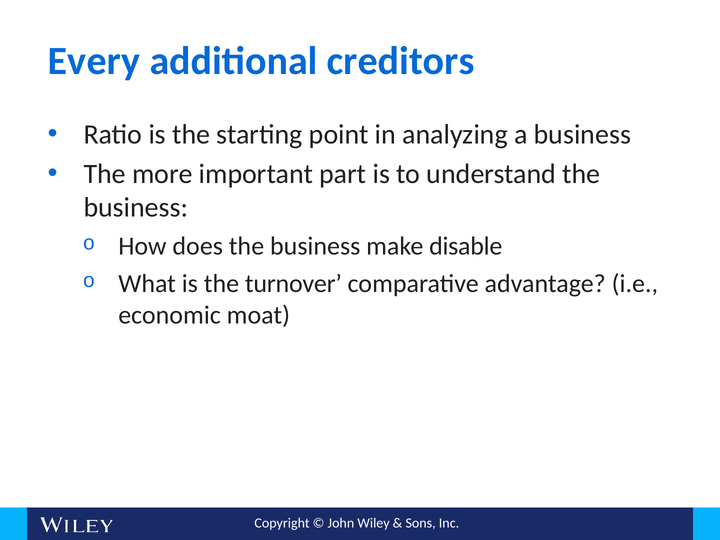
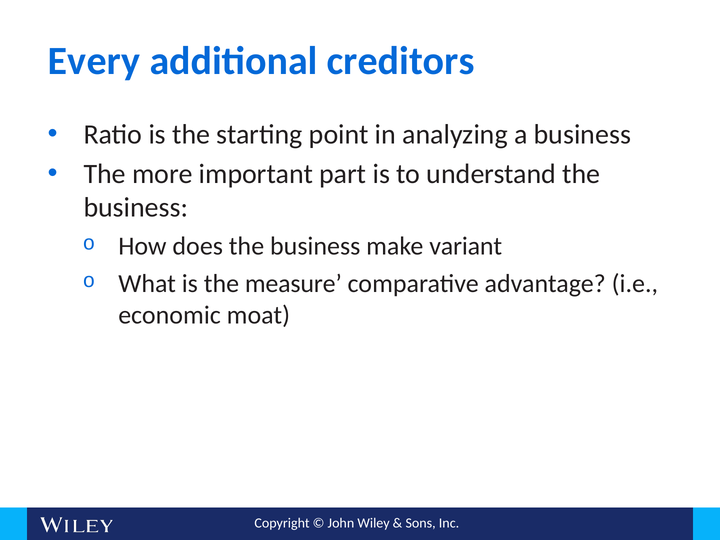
disable: disable -> variant
turnover: turnover -> measure
